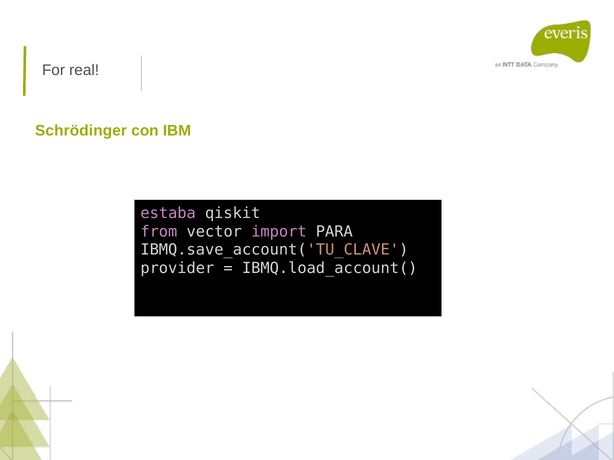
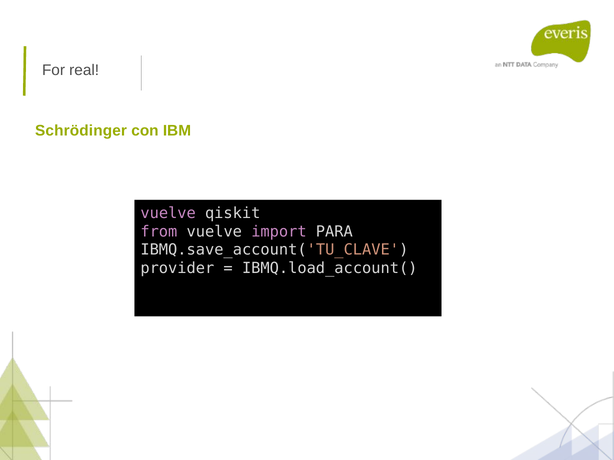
estaba at (168, 213): estaba -> vuelve
from vector: vector -> vuelve
